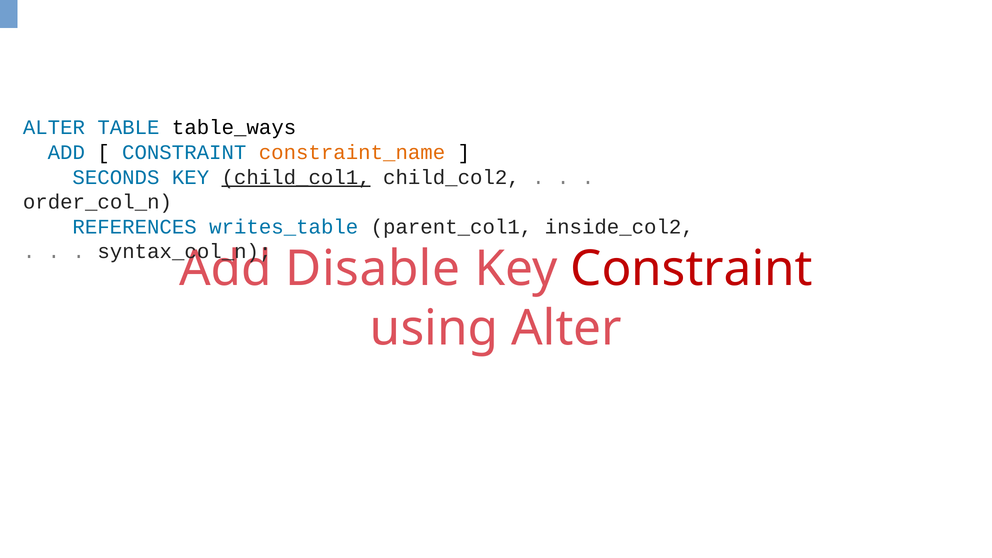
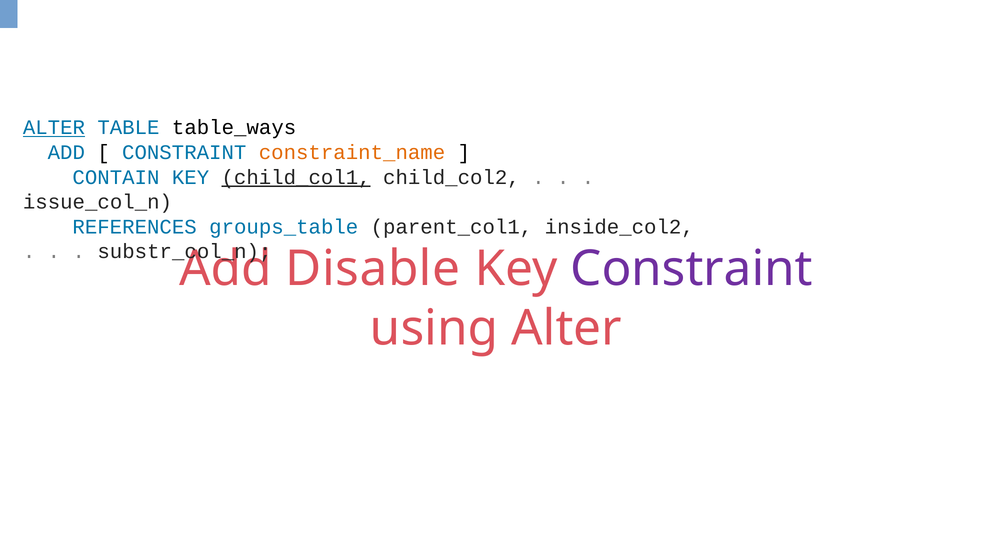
ALTER at (54, 128) underline: none -> present
SECONDS: SECONDS -> CONTAIN
order_col_n: order_col_n -> issue_col_n
writes_table: writes_table -> groups_table
syntax_col_n: syntax_col_n -> substr_col_n
Constraint at (691, 269) colour: red -> purple
